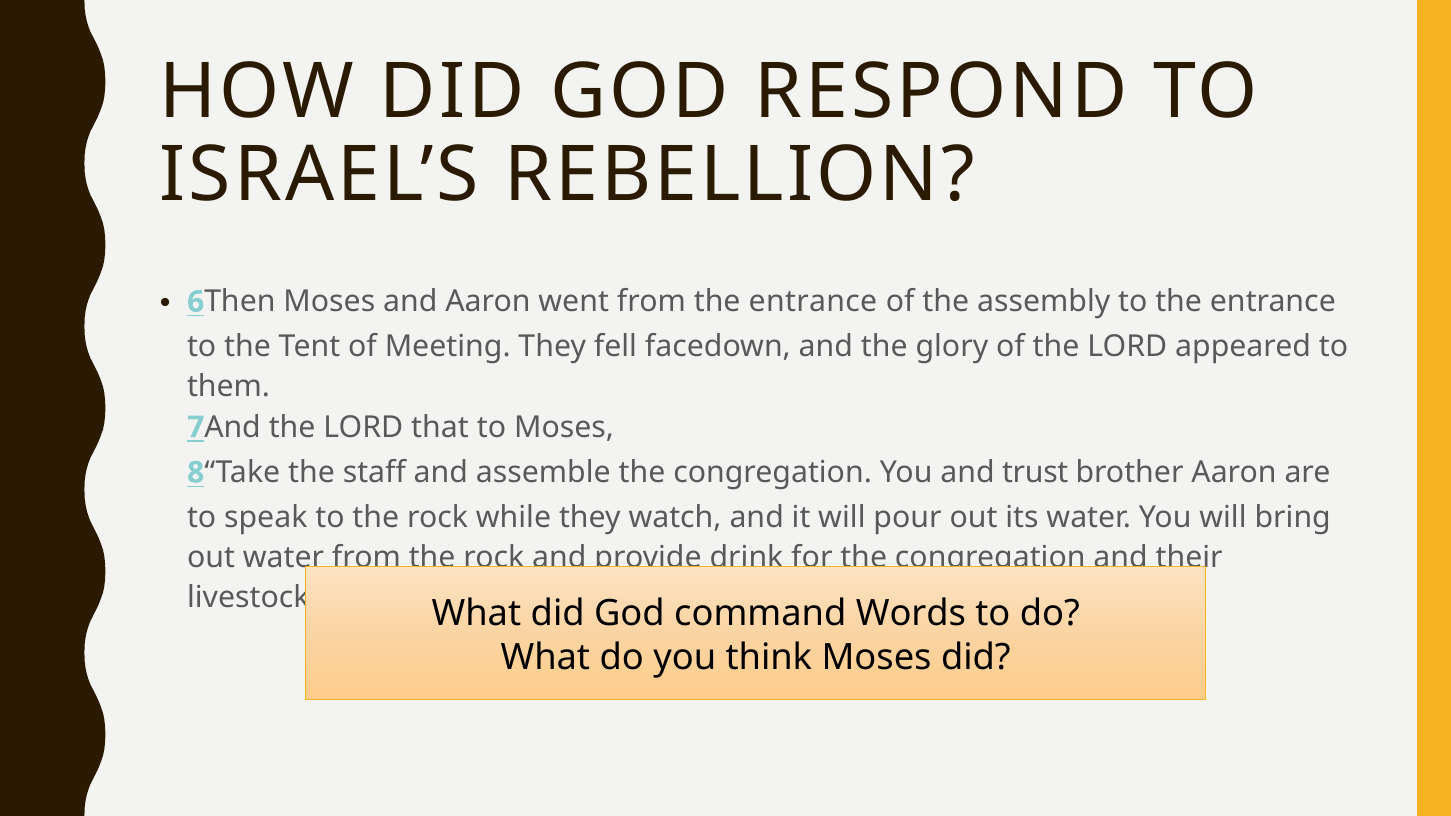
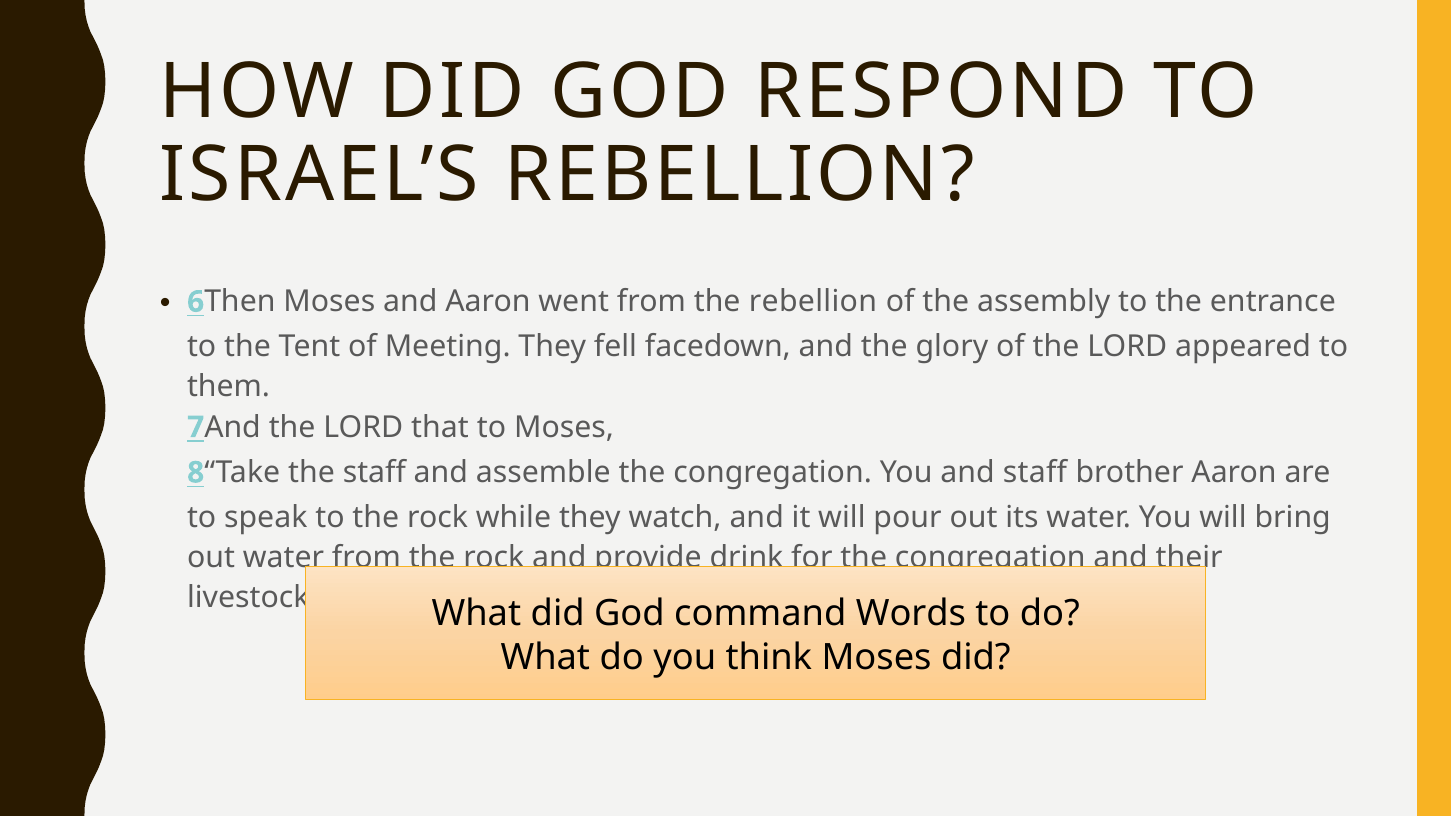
from the entrance: entrance -> rebellion
and trust: trust -> staff
